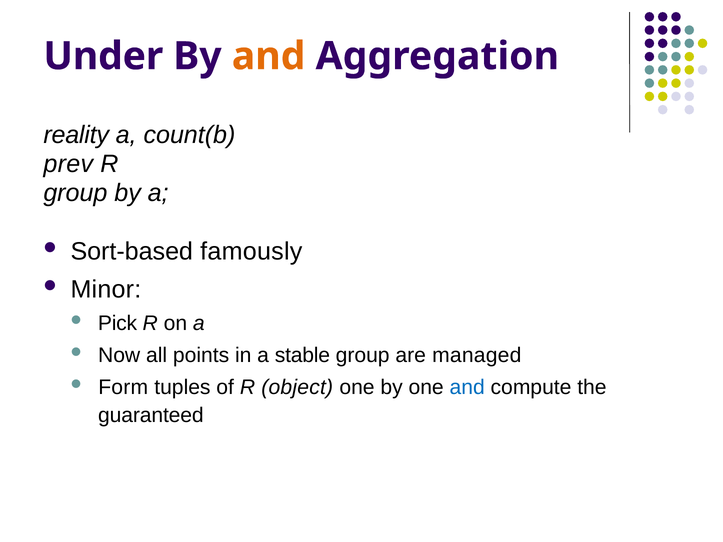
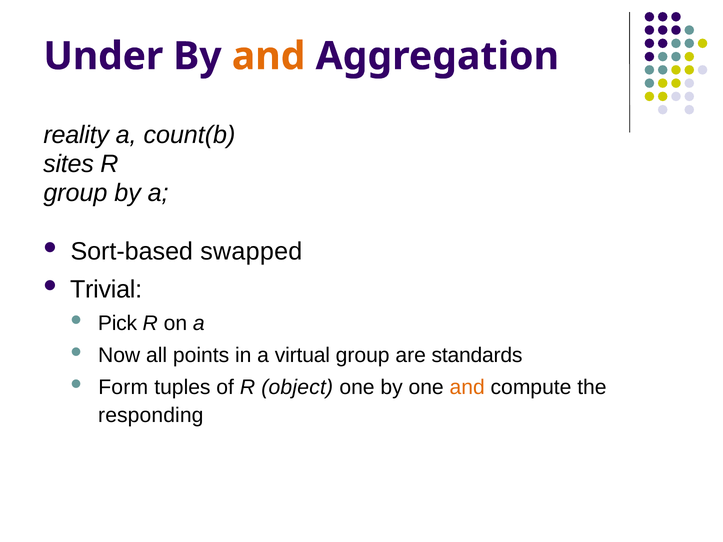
prev: prev -> sites
famously: famously -> swapped
Minor: Minor -> Trivial
stable: stable -> virtual
managed: managed -> standards
and at (467, 388) colour: blue -> orange
guaranteed: guaranteed -> responding
